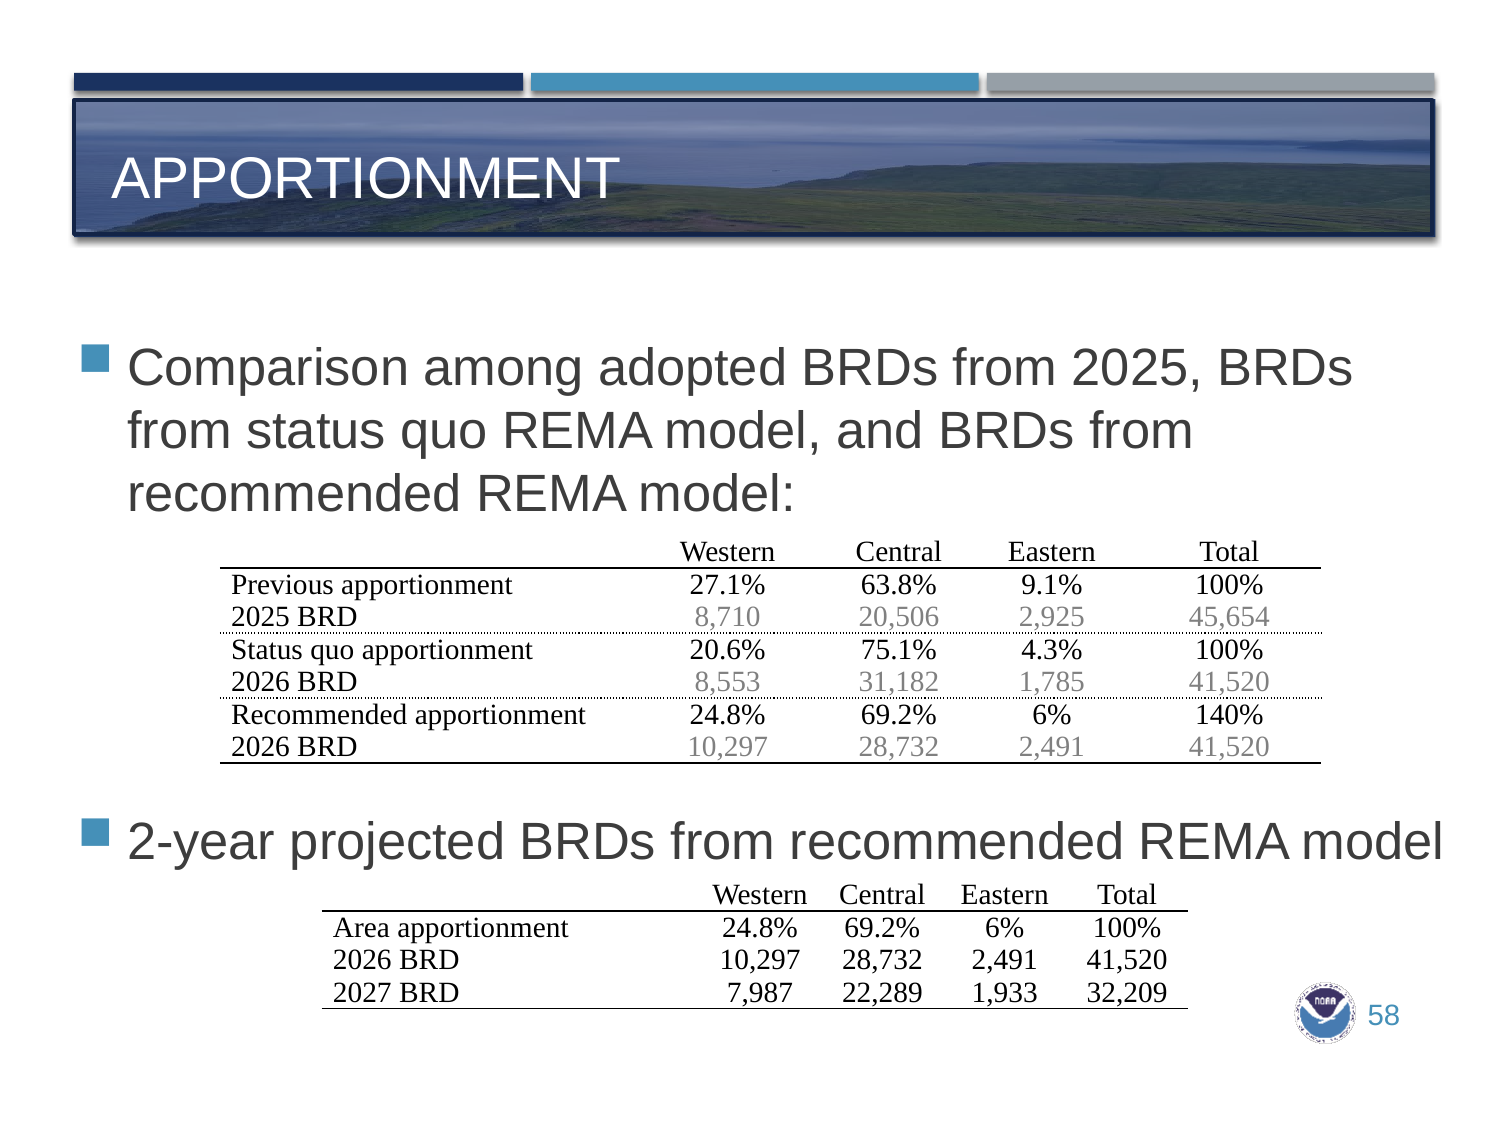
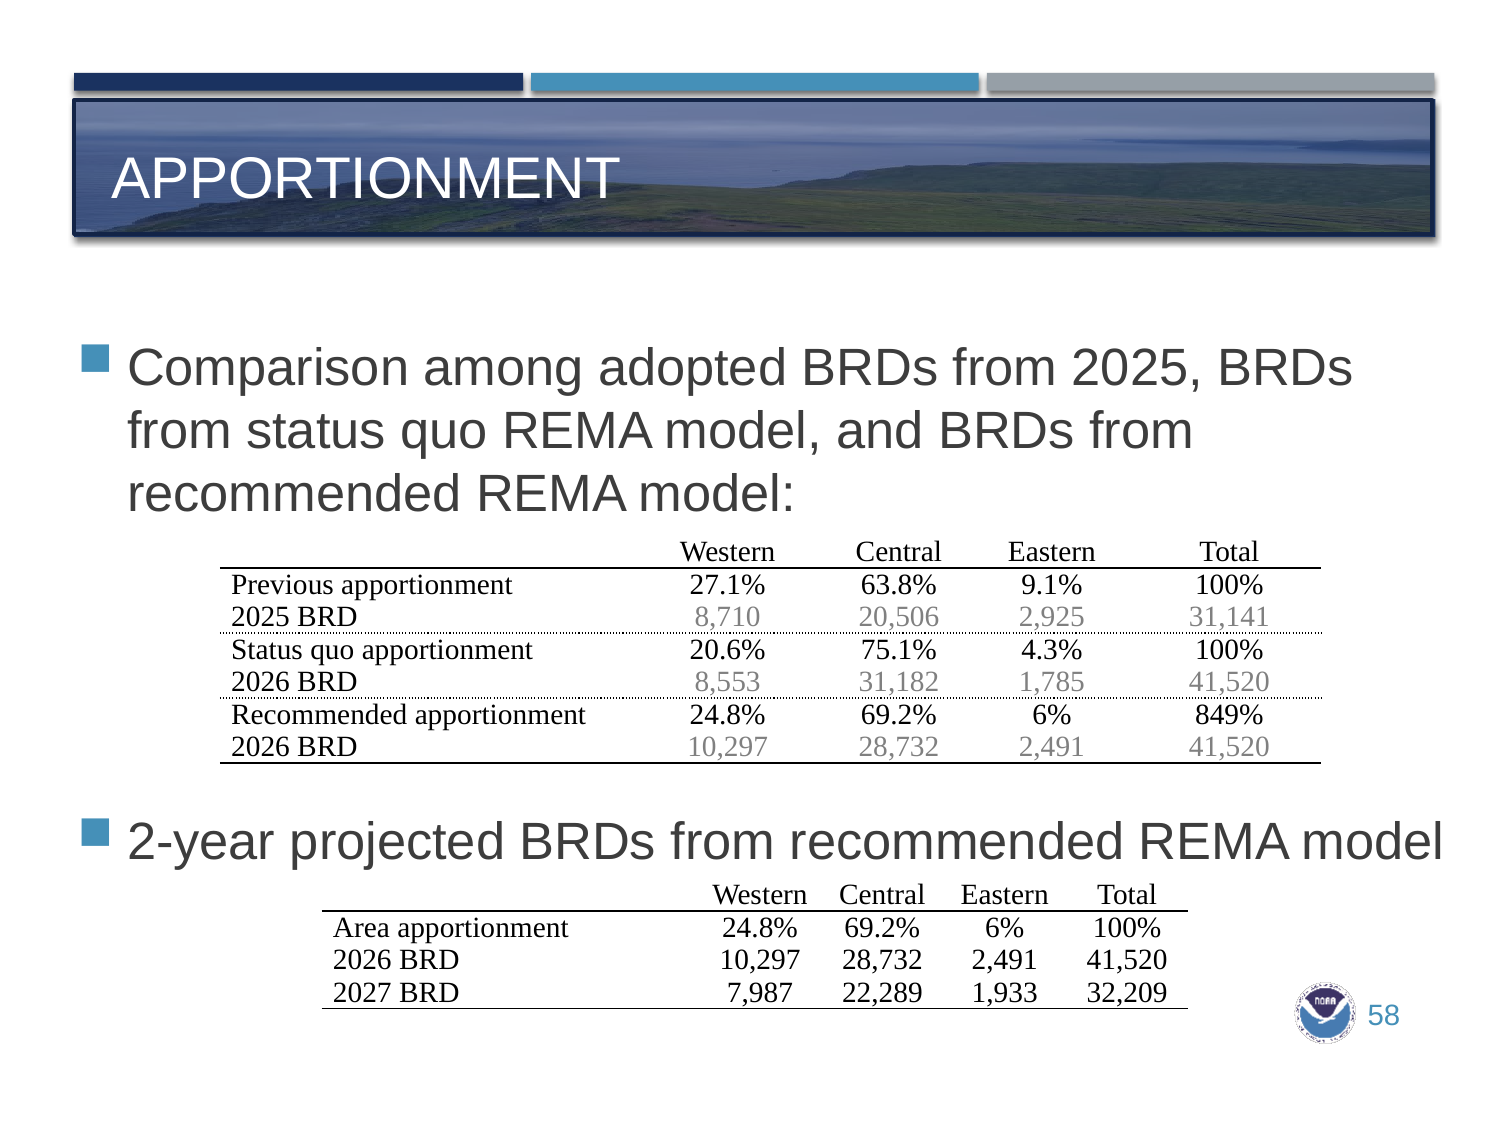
45,654: 45,654 -> 31,141
140%: 140% -> 849%
